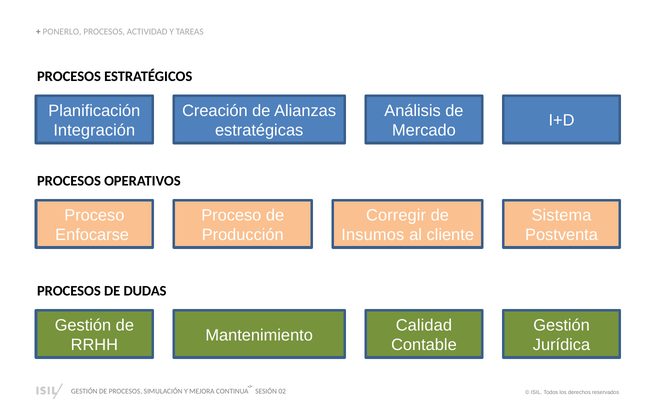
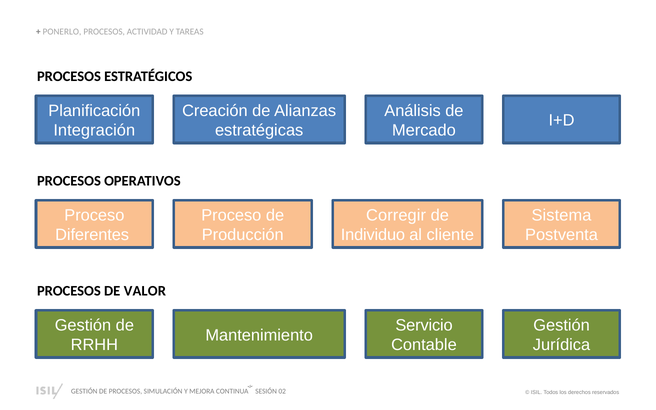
Enfocarse: Enfocarse -> Diferentes
Insumos: Insumos -> Individuo
DUDAS: DUDAS -> VALOR
Calidad: Calidad -> Servicio
